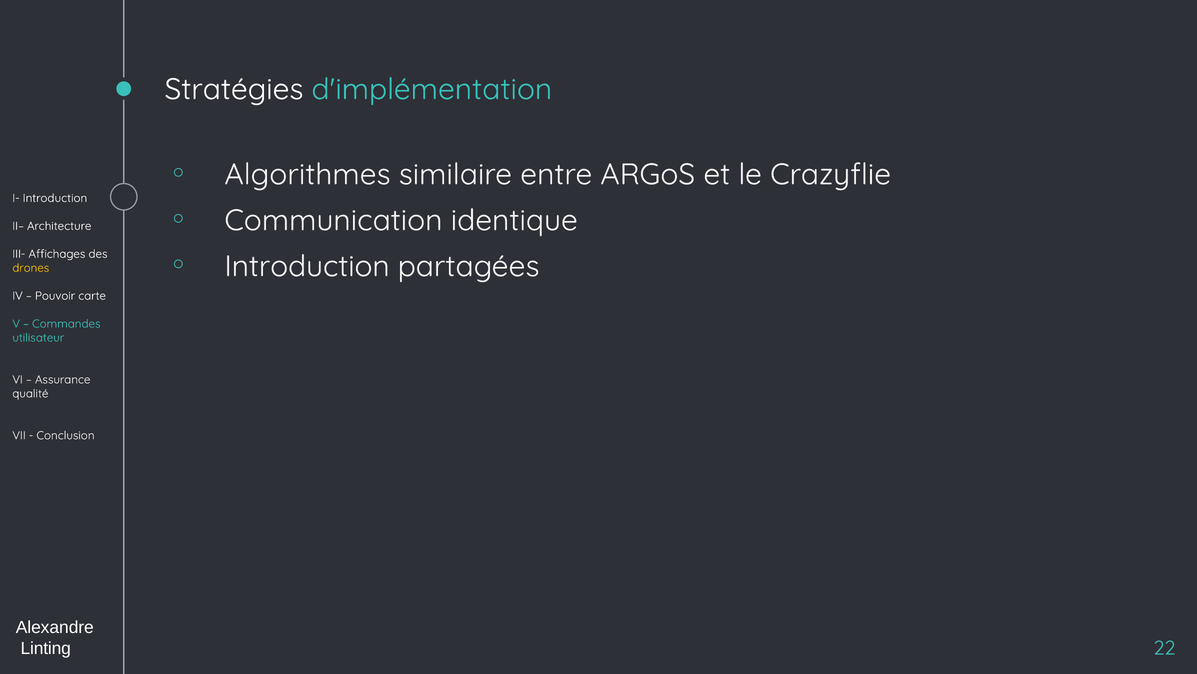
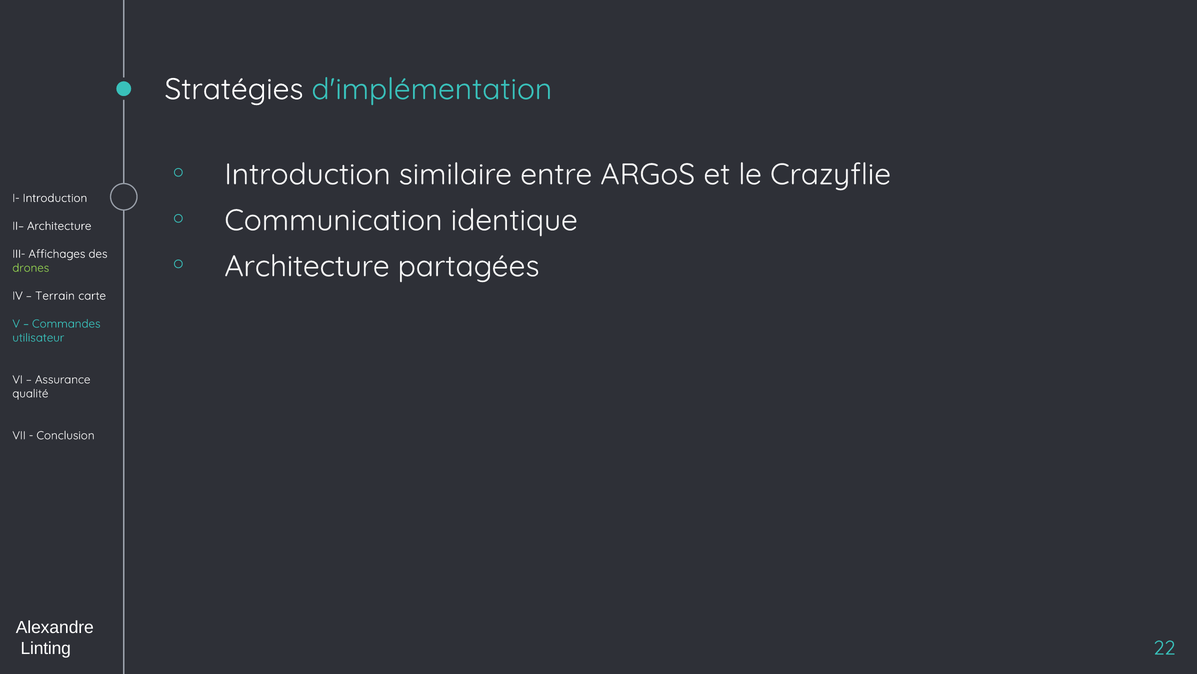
Algorithmes at (307, 174): Algorithmes -> Introduction
Introduction at (307, 266): Introduction -> Architecture
drones colour: yellow -> light green
Pouvoir: Pouvoir -> Terrain
